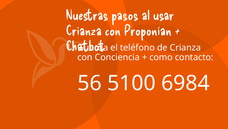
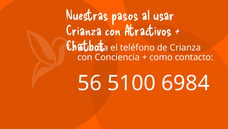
Proponían: Proponían -> Atractivos
